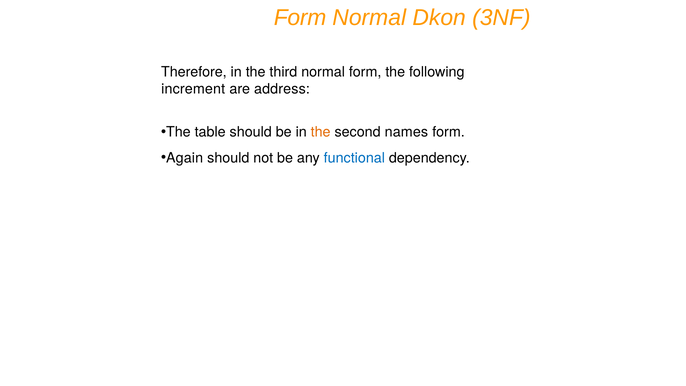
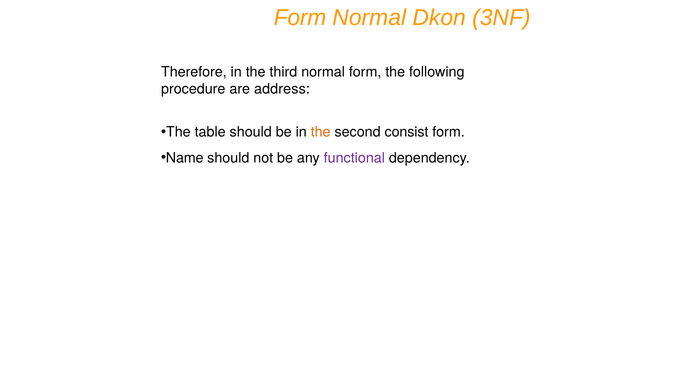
increment: increment -> procedure
names: names -> consist
Again: Again -> Name
functional colour: blue -> purple
